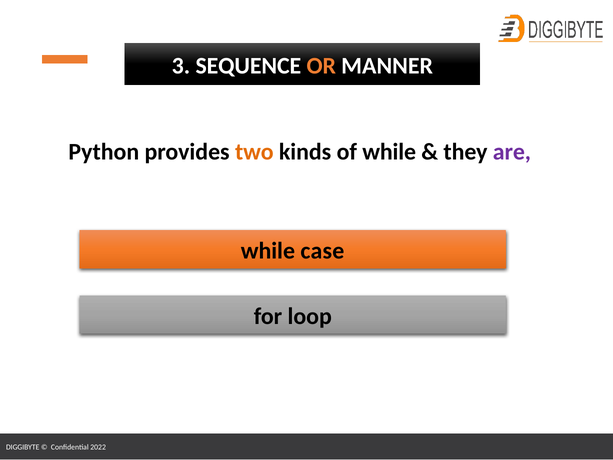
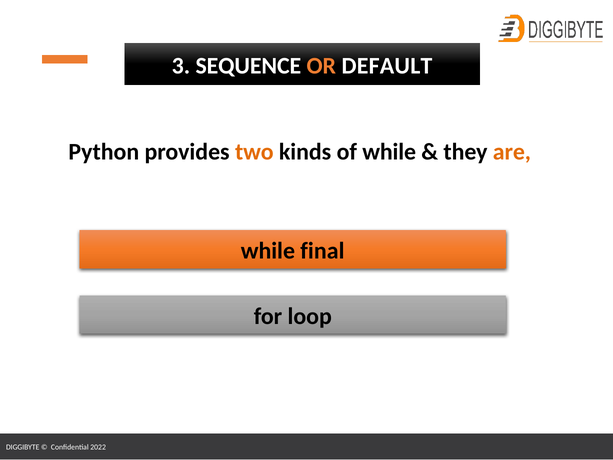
MANNER: MANNER -> DEFAULT
are colour: purple -> orange
case: case -> final
